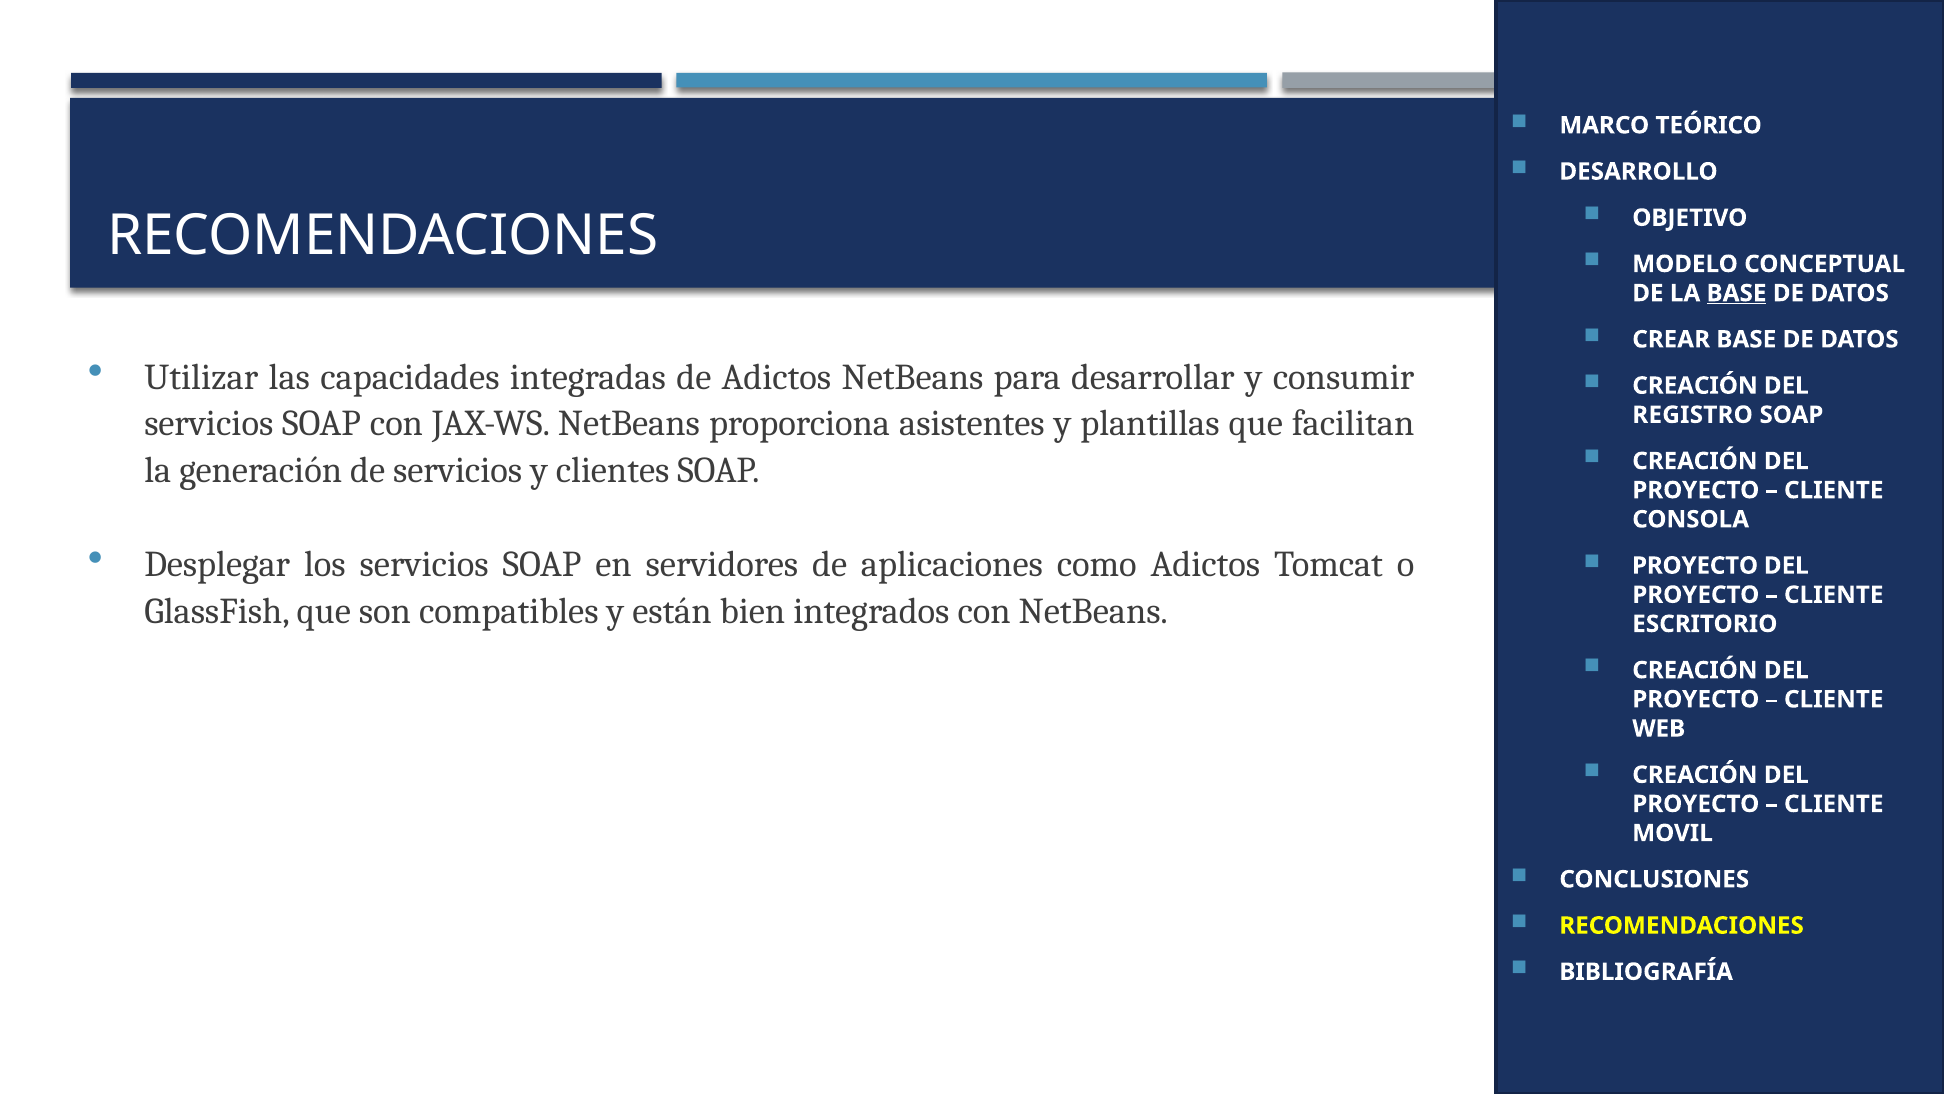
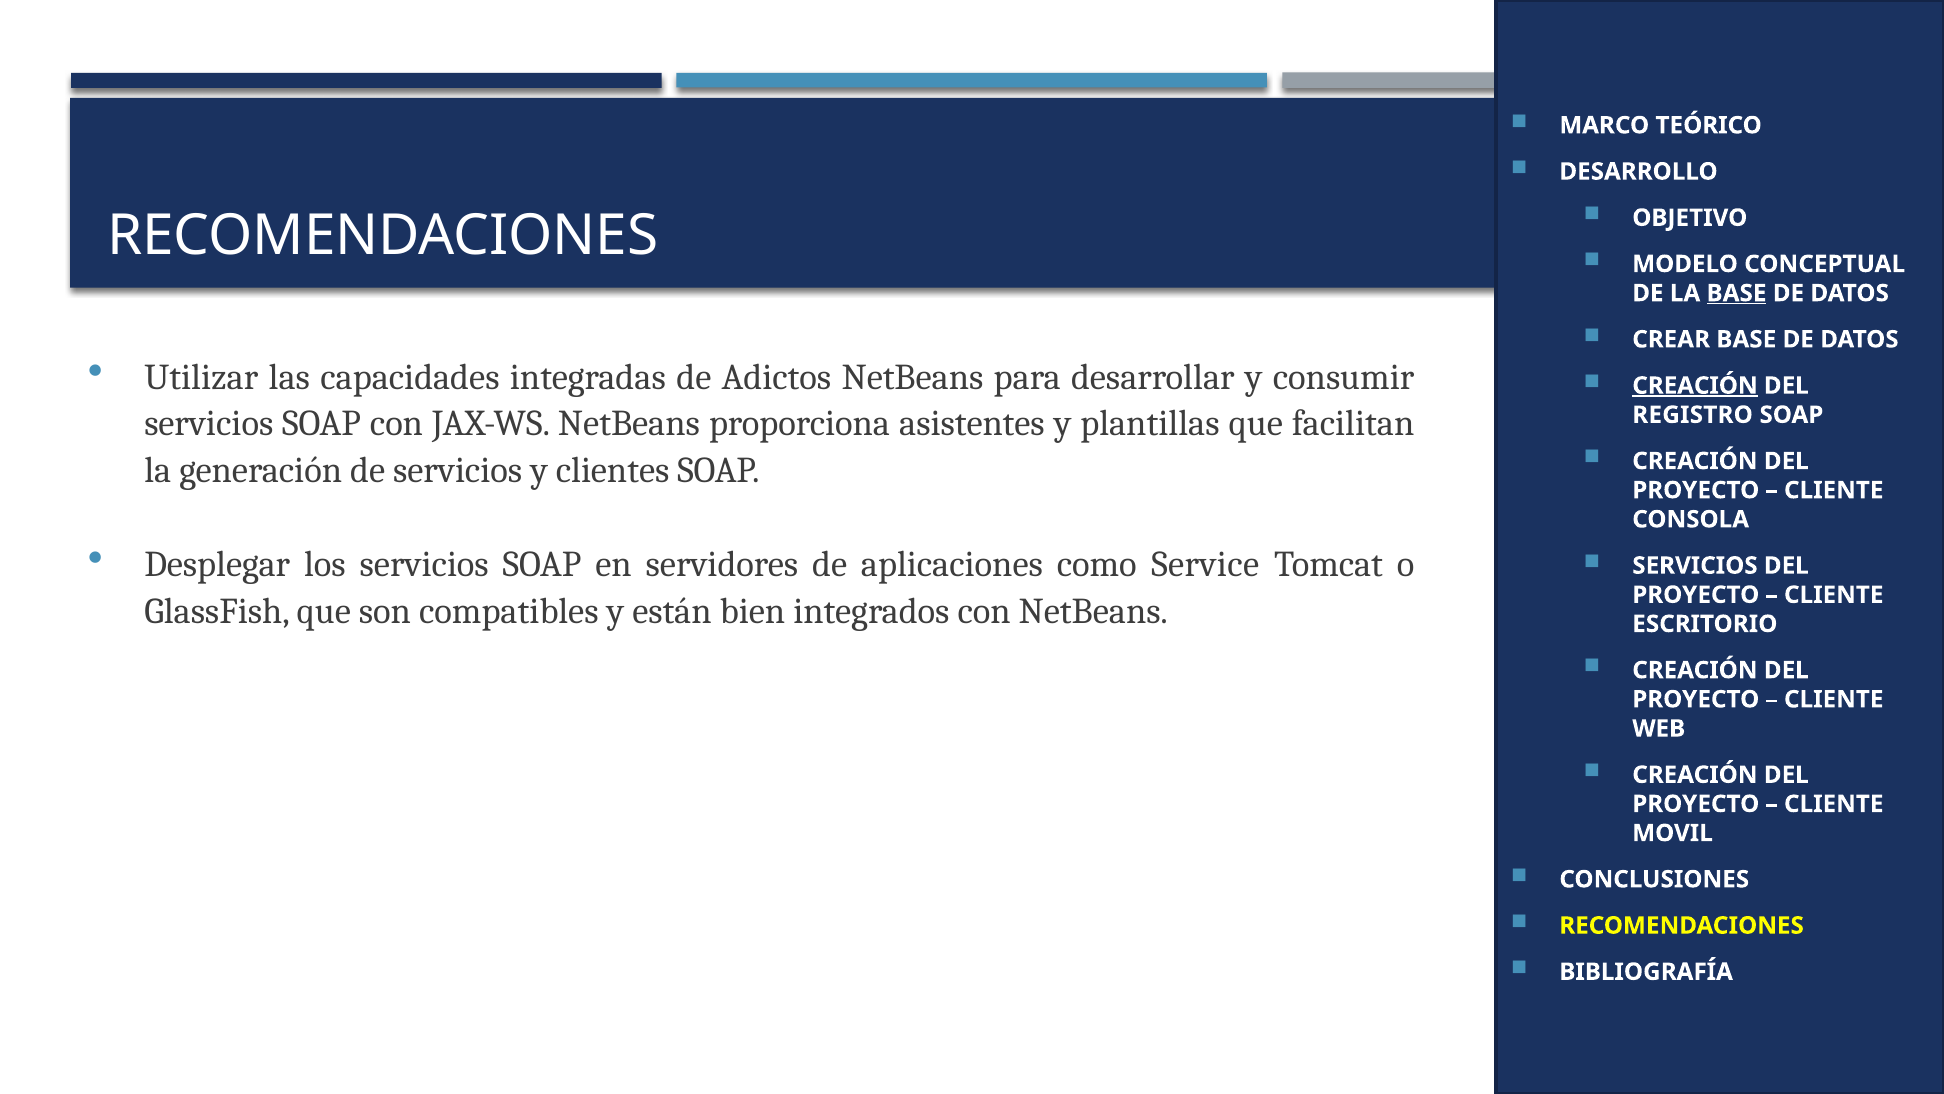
CREACIÓN at (1695, 386) underline: none -> present
como Adictos: Adictos -> Service
PROYECTO at (1695, 565): PROYECTO -> SERVICIOS
